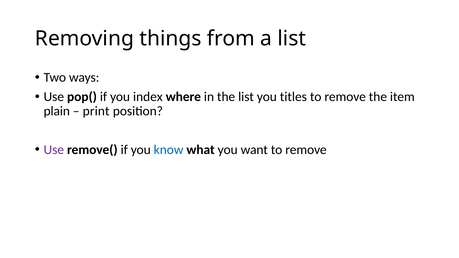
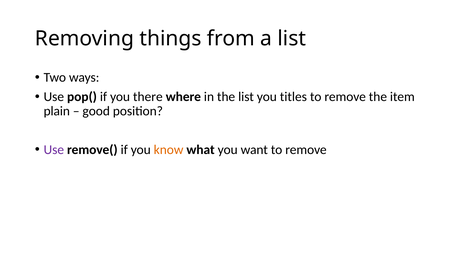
index: index -> there
print: print -> good
know colour: blue -> orange
